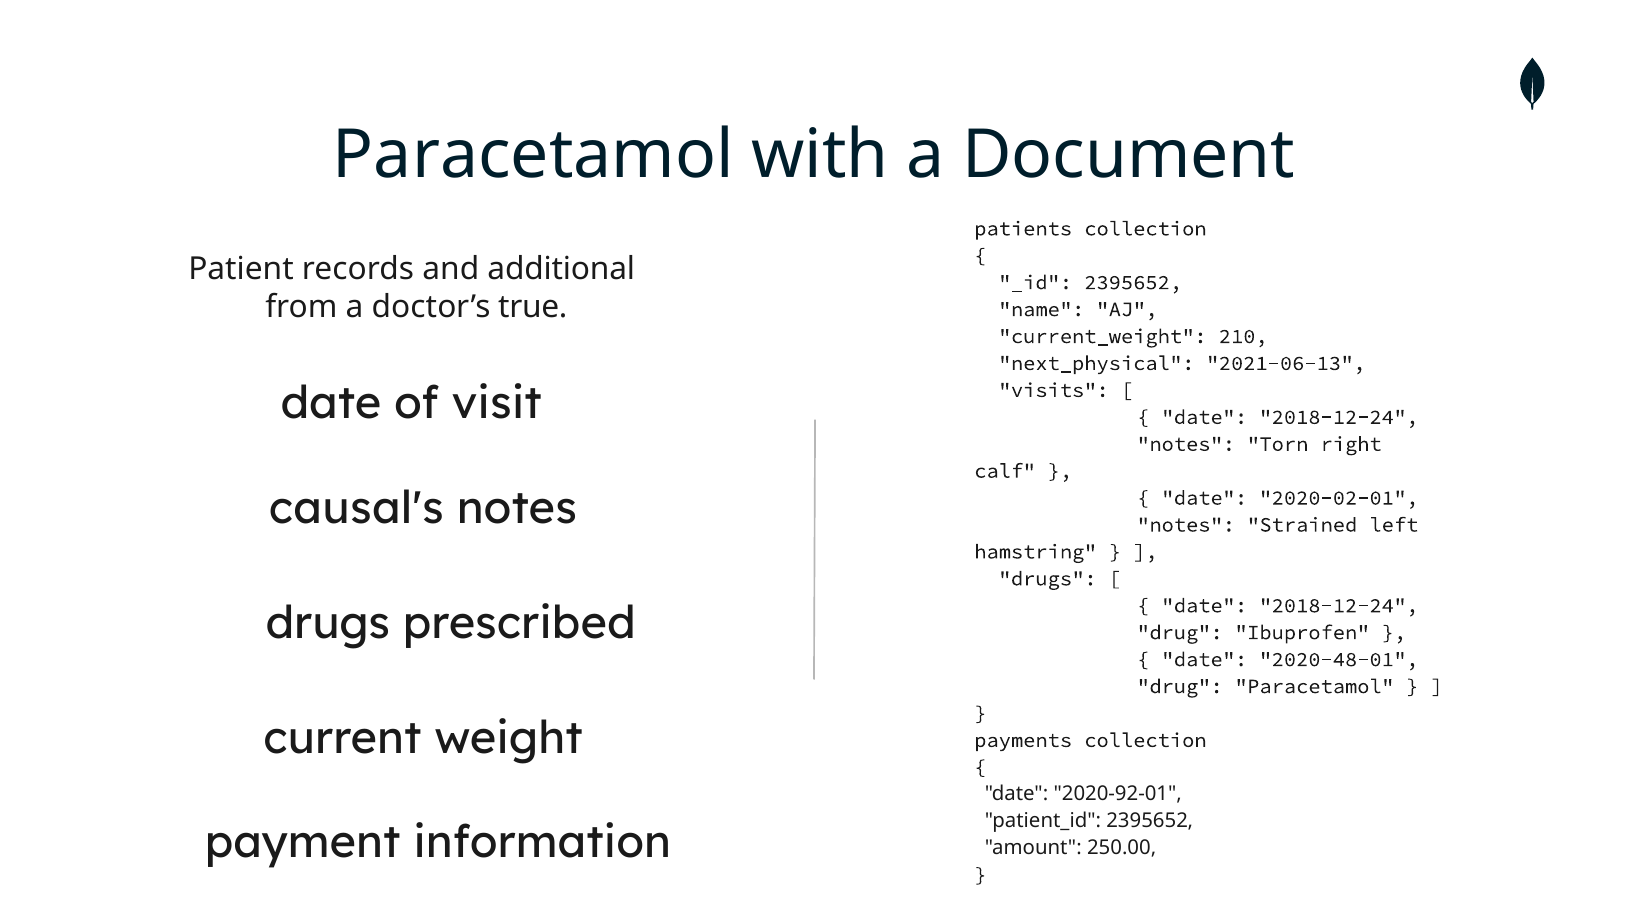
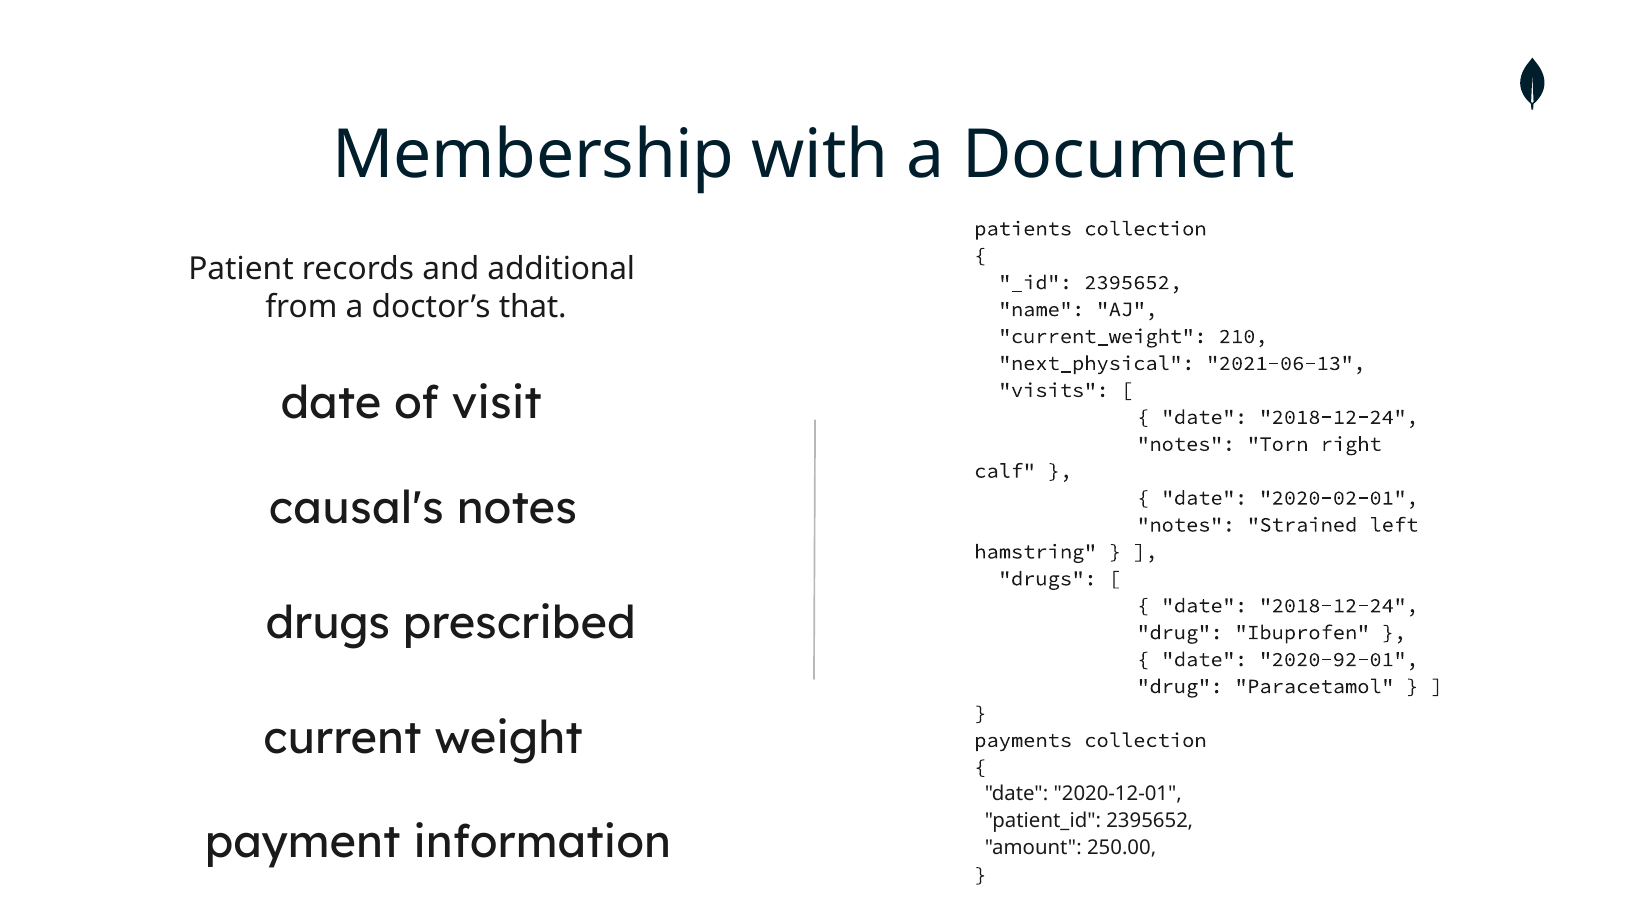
Paracetamol at (533, 155): Paracetamol -> Membership
true: true -> that
2020-48-01: 2020-48-01 -> 2020-92-01
2020-92-01: 2020-92-01 -> 2020-12-01
